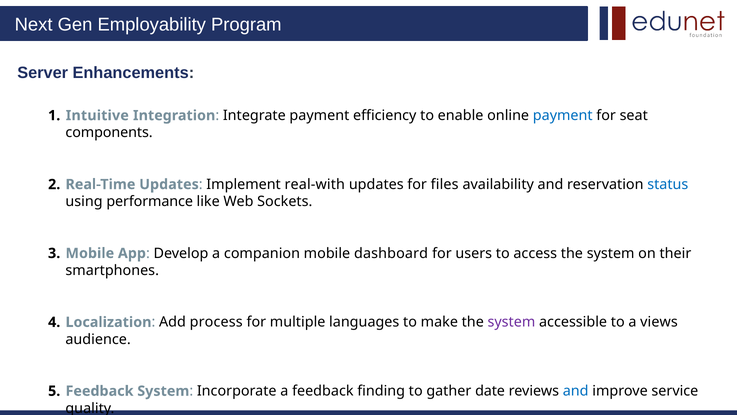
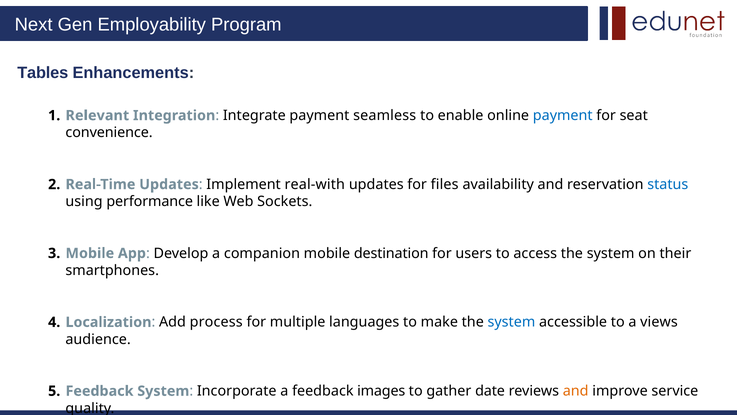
Server: Server -> Tables
Intuitive: Intuitive -> Relevant
efficiency: efficiency -> seamless
components: components -> convenience
dashboard: dashboard -> destination
system at (511, 322) colour: purple -> blue
finding: finding -> images
and at (576, 391) colour: blue -> orange
